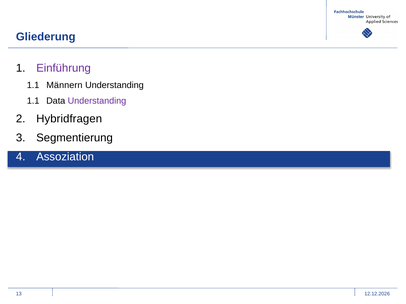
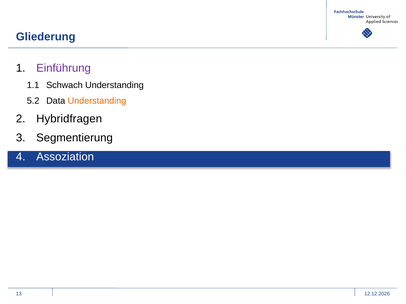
Männern: Männern -> Schwach
1.1 at (33, 101): 1.1 -> 5.2
Understanding at (97, 101) colour: purple -> orange
